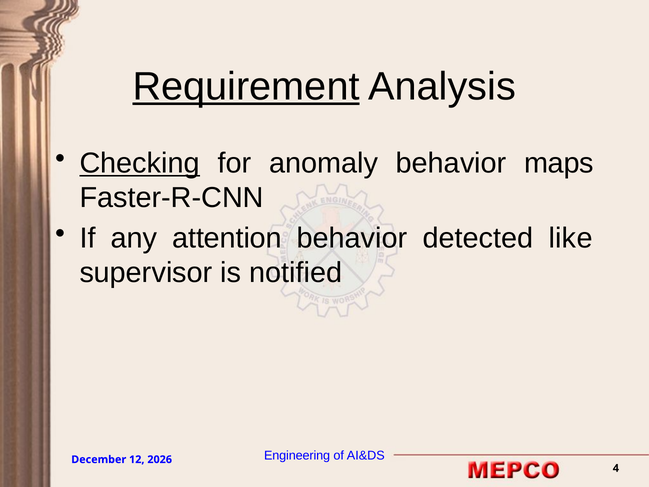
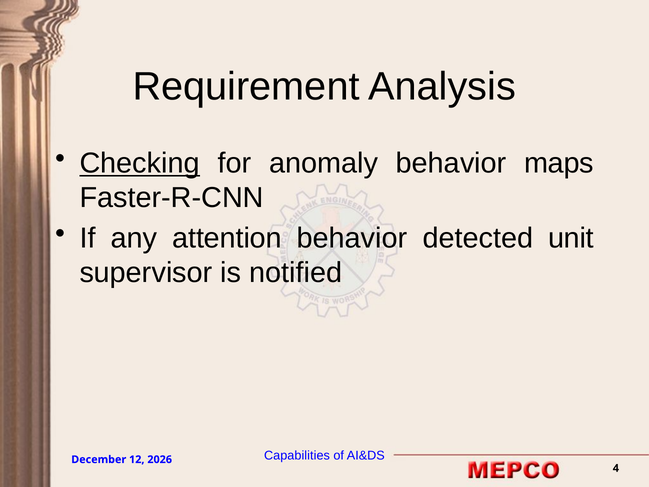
Requirement underline: present -> none
like: like -> unit
Engineering: Engineering -> Capabilities
